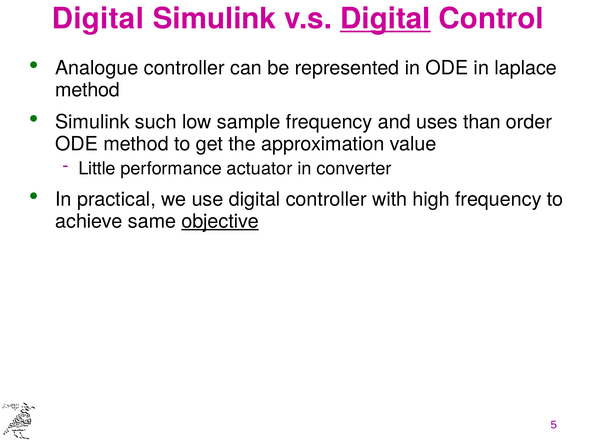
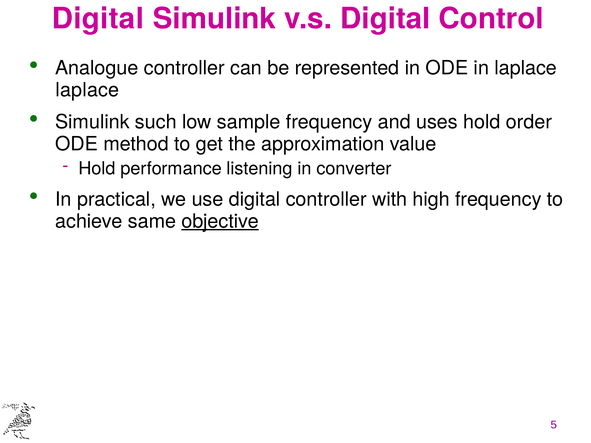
Digital at (385, 19) underline: present -> none
method at (88, 90): method -> laplace
uses than: than -> hold
Little at (97, 169): Little -> Hold
actuator: actuator -> listening
